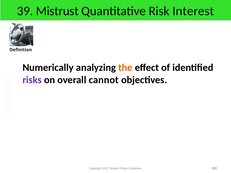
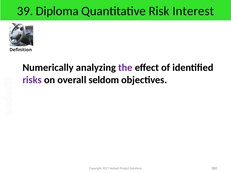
Mistrust: Mistrust -> Diploma
the colour: orange -> purple
cannot: cannot -> seldom
